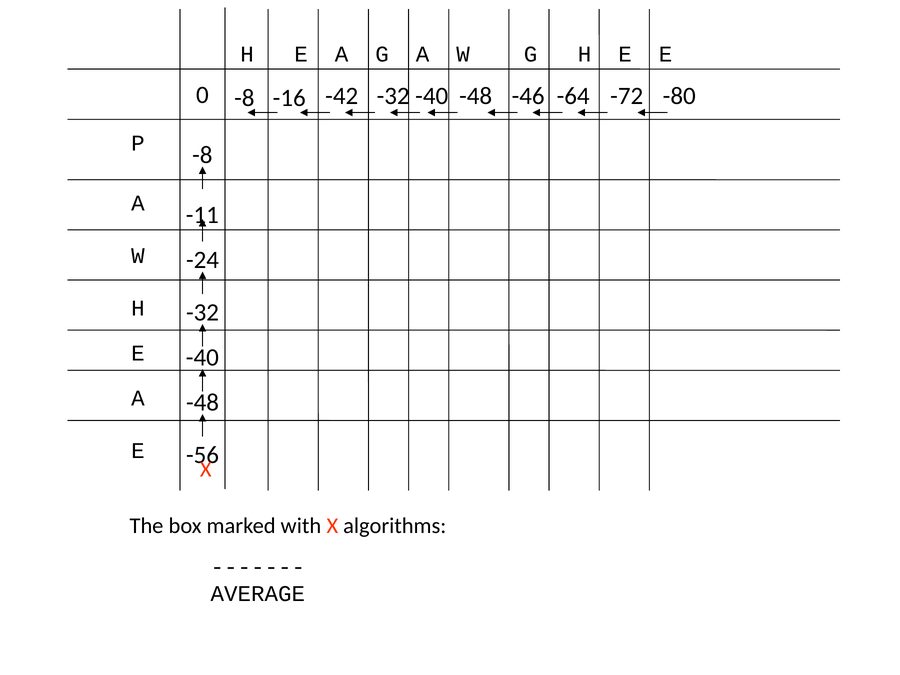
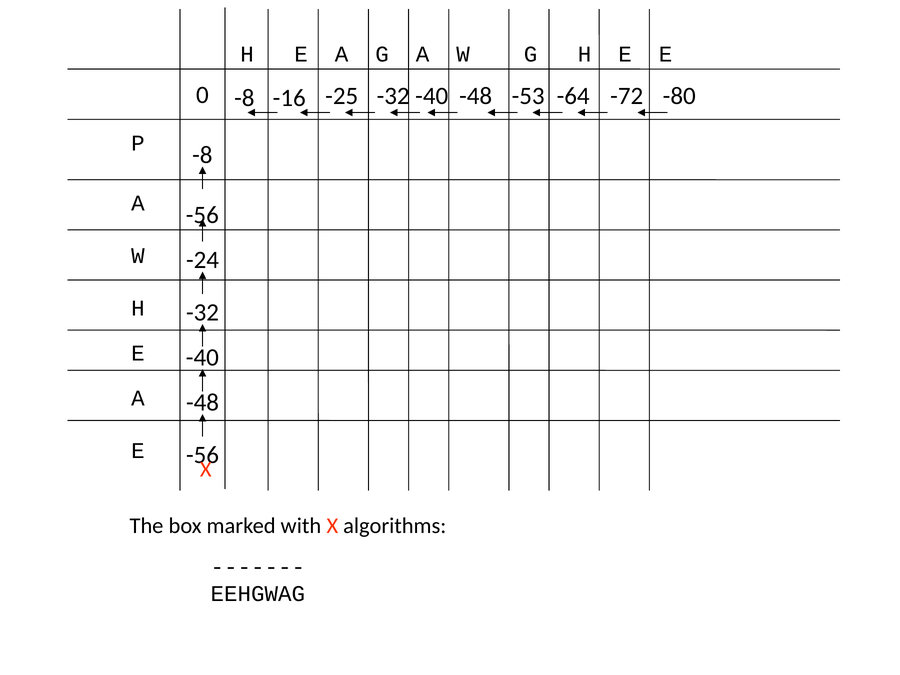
-42: -42 -> -25
-46: -46 -> -53
-11 at (202, 215): -11 -> -56
AVERAGE: AVERAGE -> EEHGWAG
